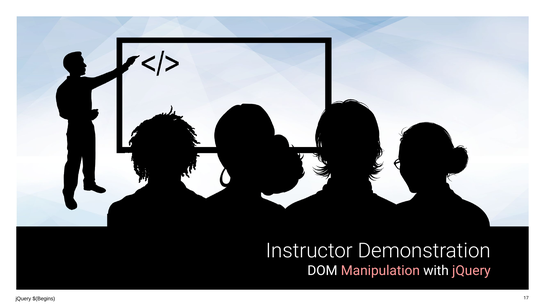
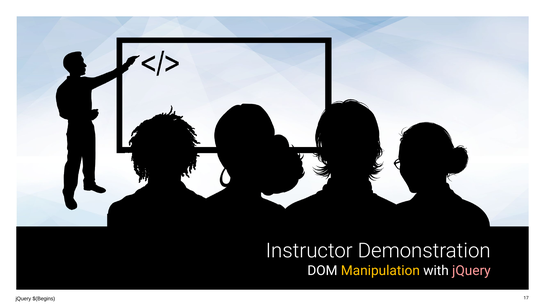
Manipulation colour: pink -> yellow
